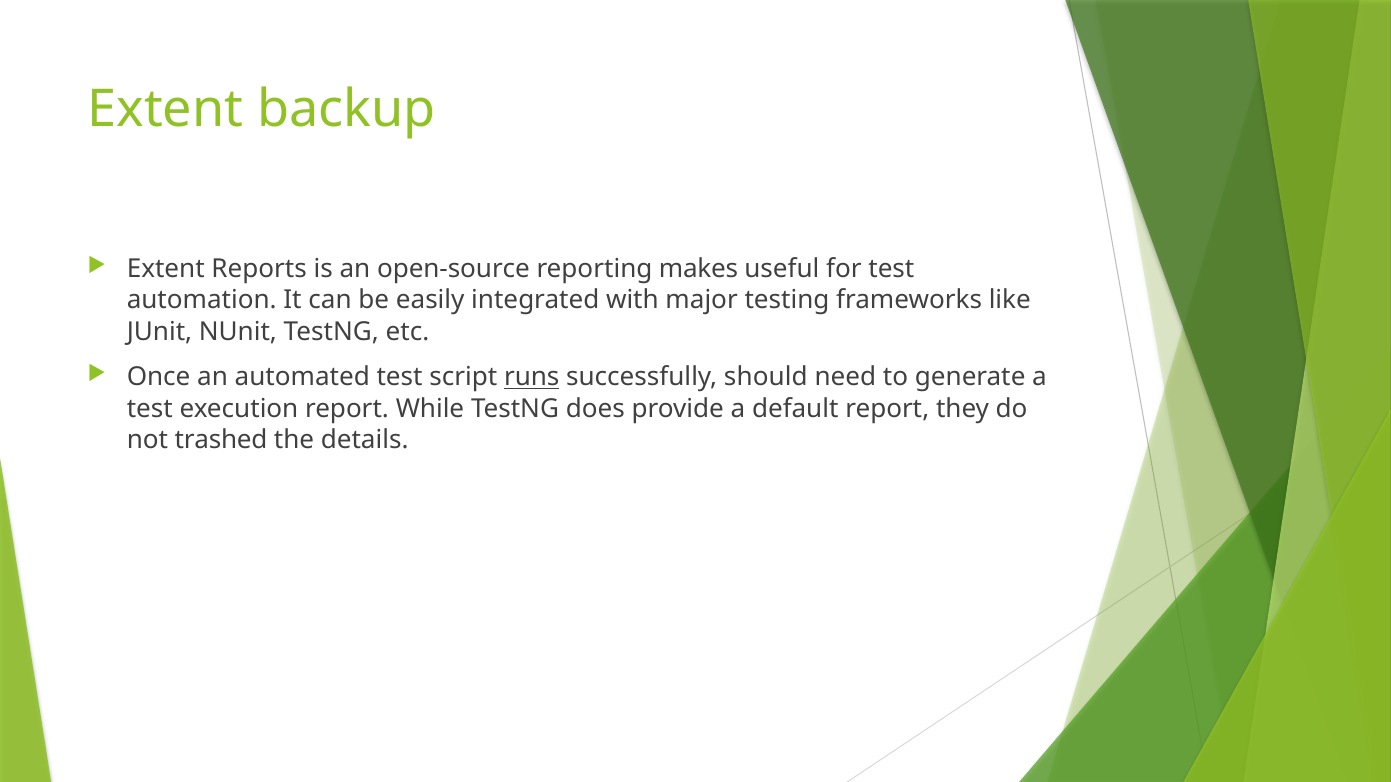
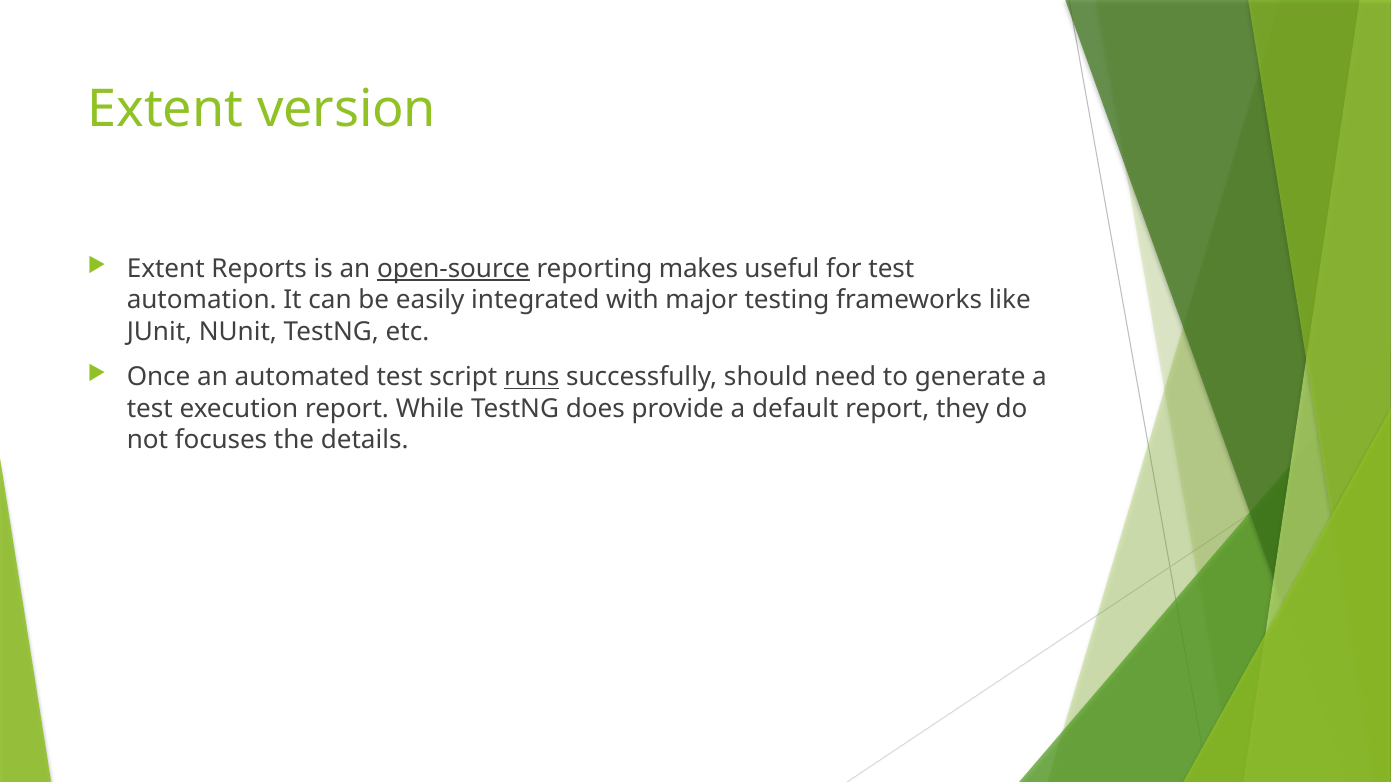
backup: backup -> version
open-source underline: none -> present
trashed: trashed -> focuses
